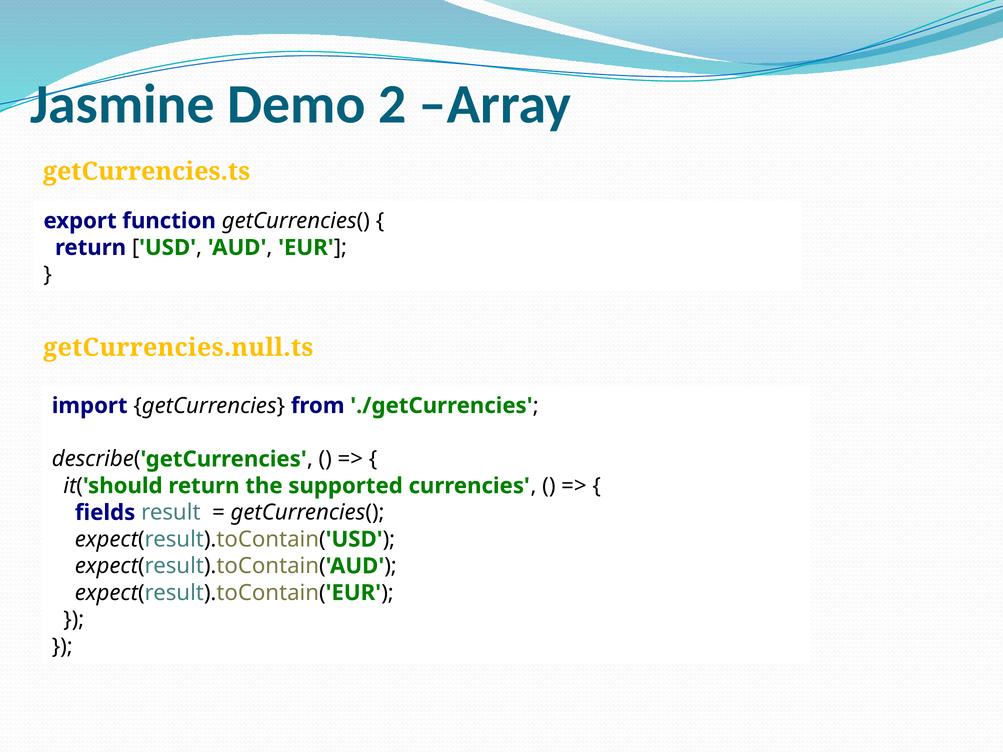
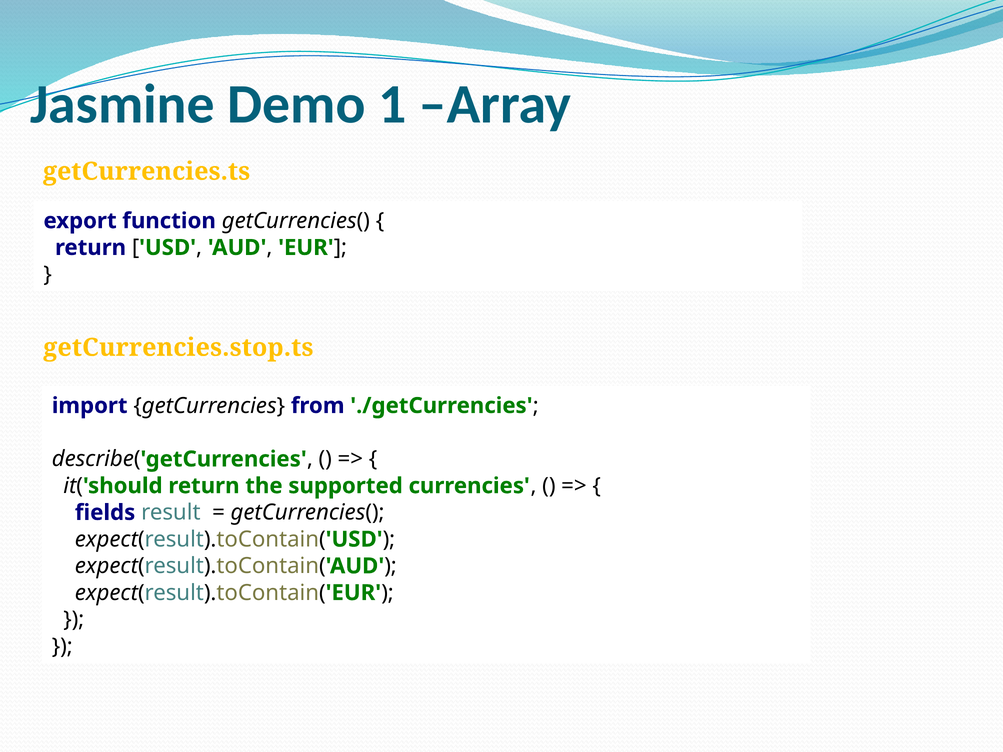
2: 2 -> 1
getCurrencies.null.ts: getCurrencies.null.ts -> getCurrencies.stop.ts
